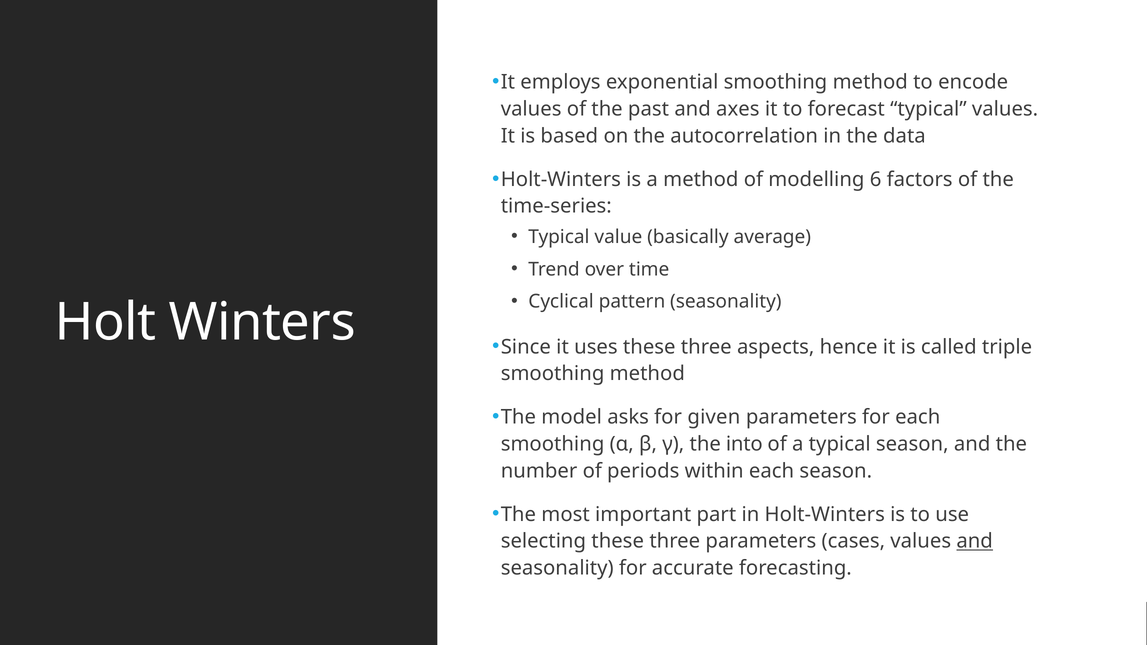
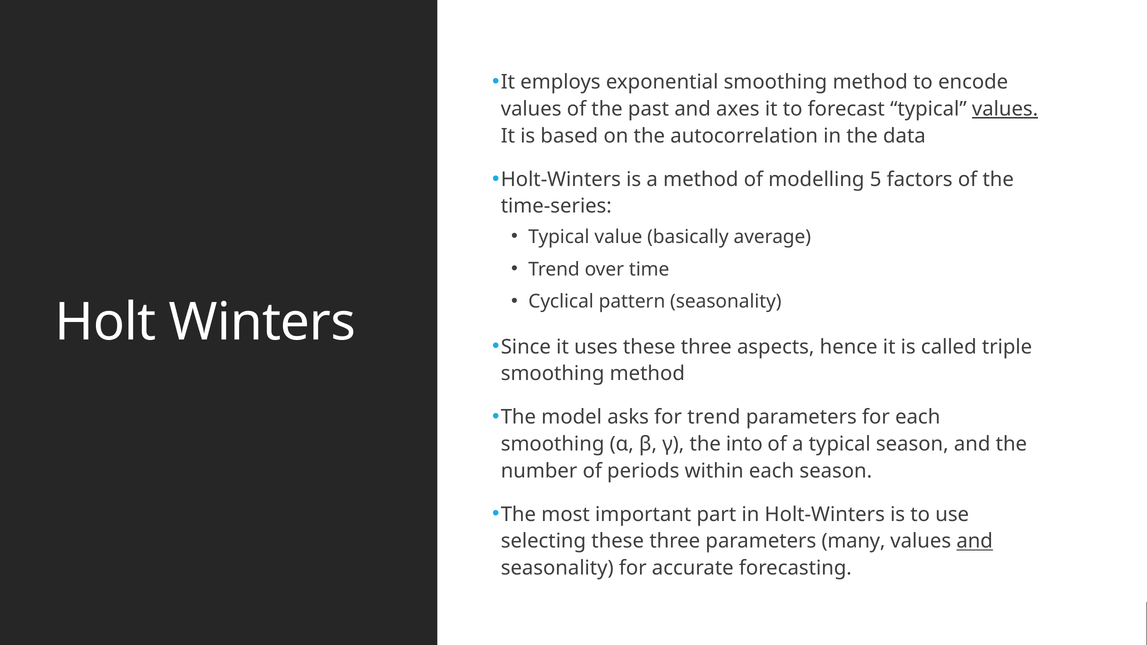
values at (1005, 109) underline: none -> present
6: 6 -> 5
for given: given -> trend
cases: cases -> many
